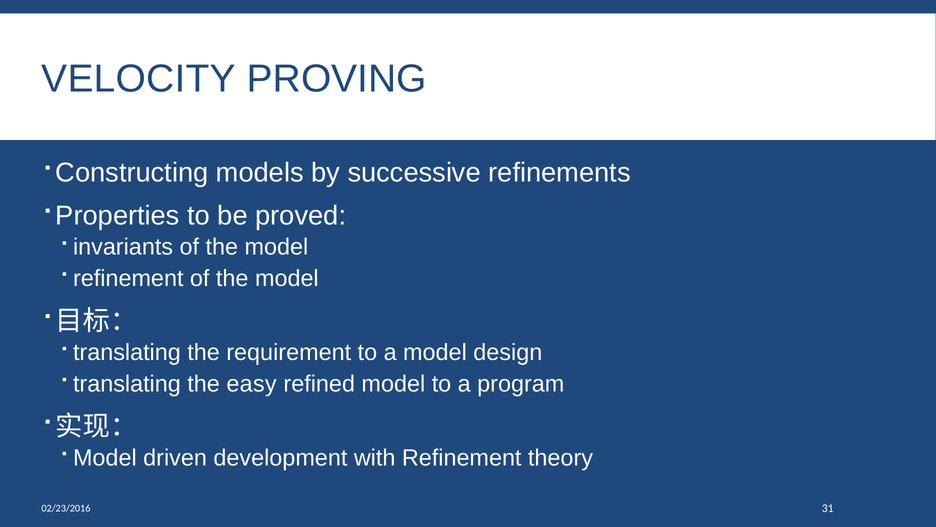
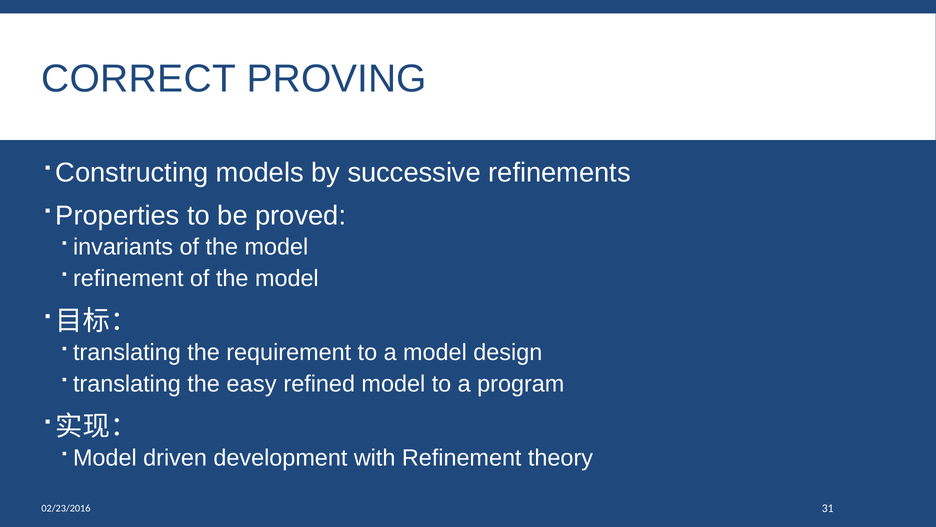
VELOCITY: VELOCITY -> CORRECT
